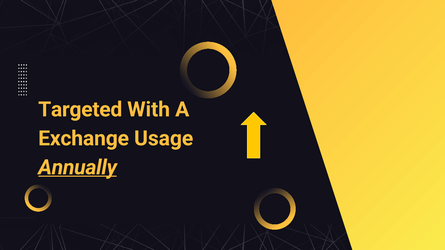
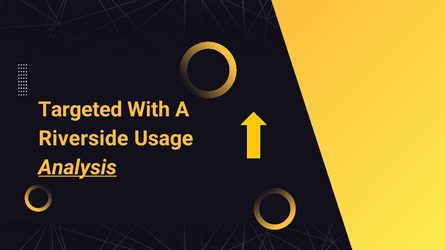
Exchange: Exchange -> Riverside
Annually: Annually -> Analysis
